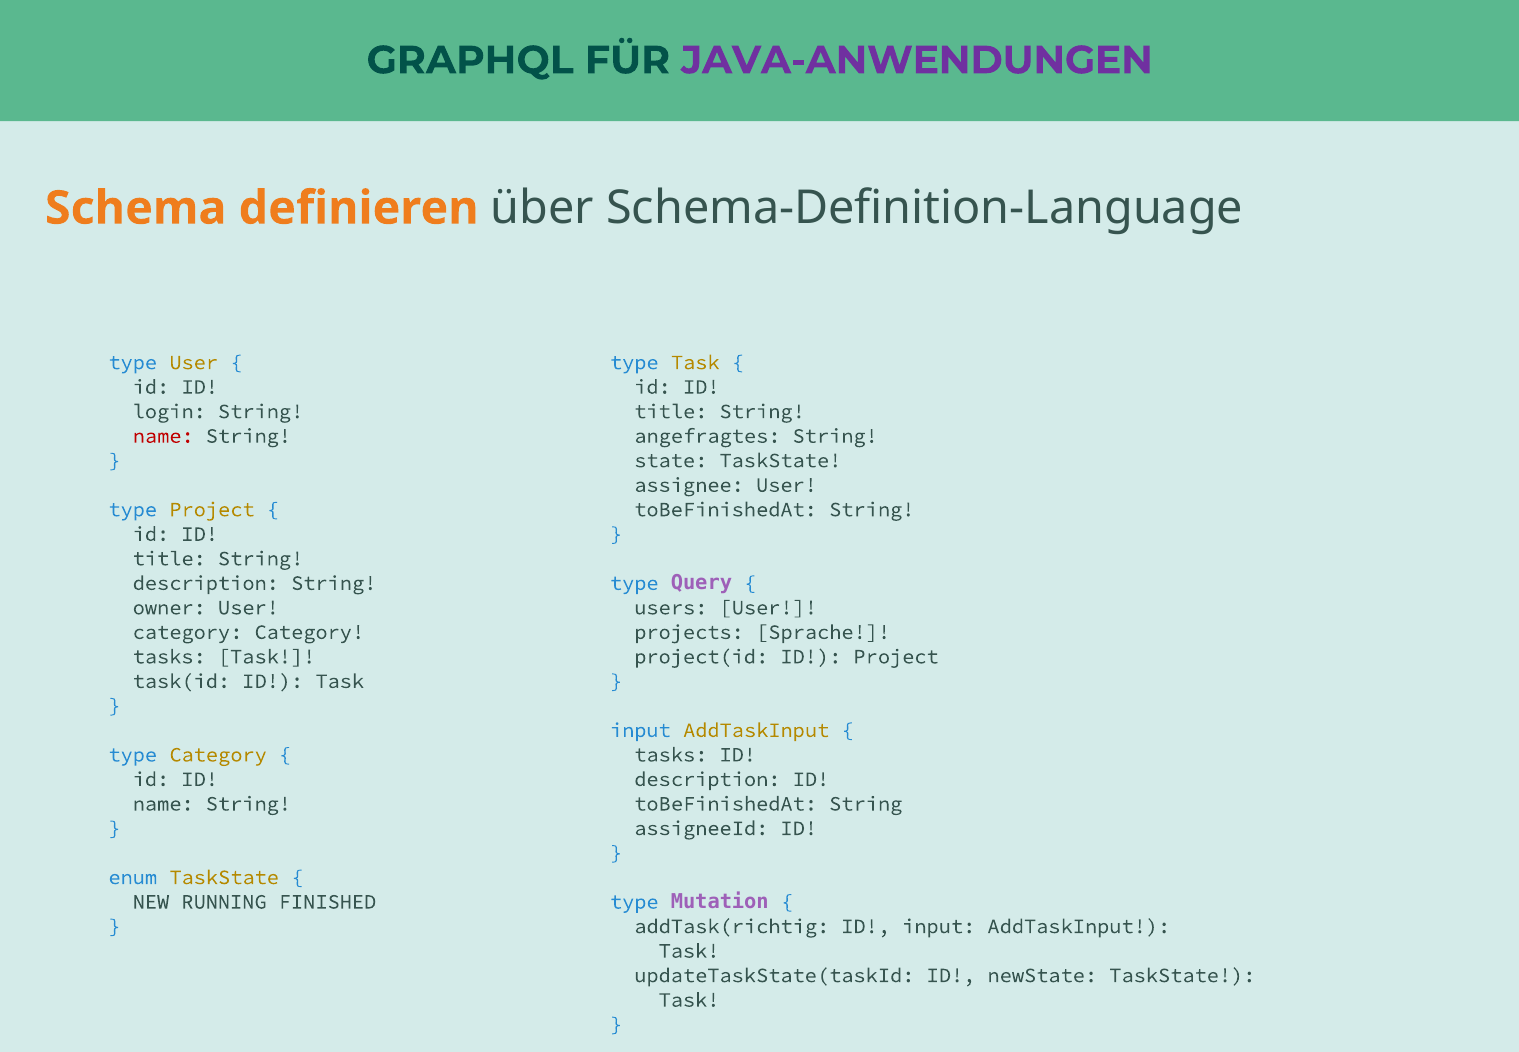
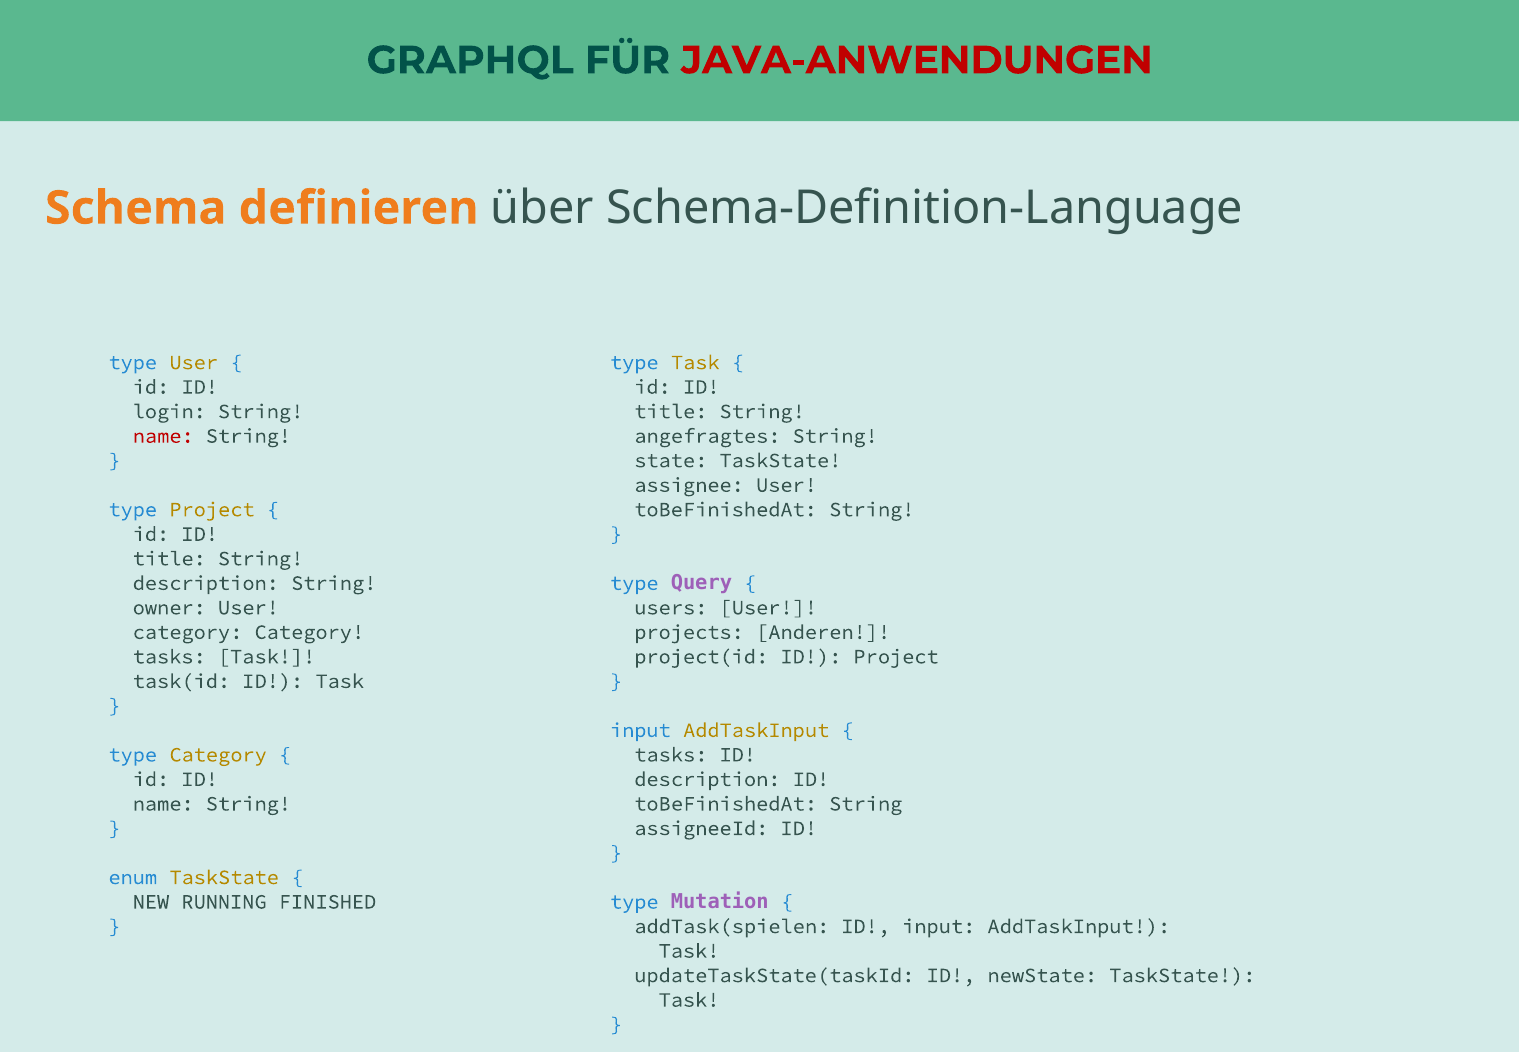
JAVA-ANWENDUNGEN colour: purple -> red
Sprache: Sprache -> Anderen
addTask(richtig: addTask(richtig -> addTask(spielen
